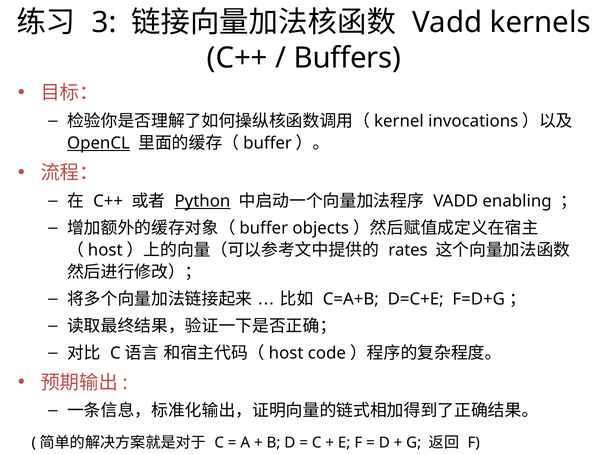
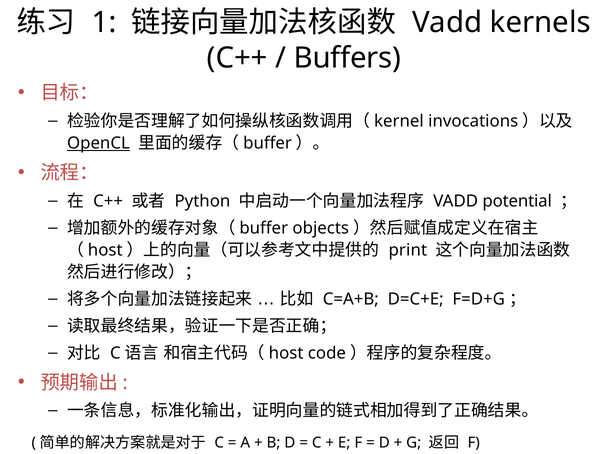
3: 3 -> 1
Python underline: present -> none
enabling: enabling -> potential
rates: rates -> print
